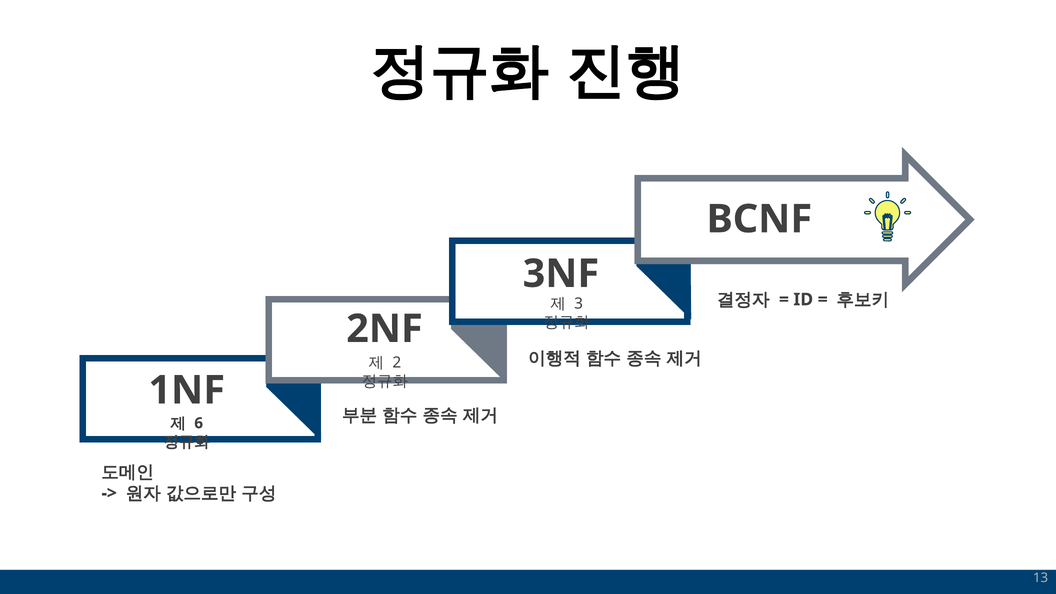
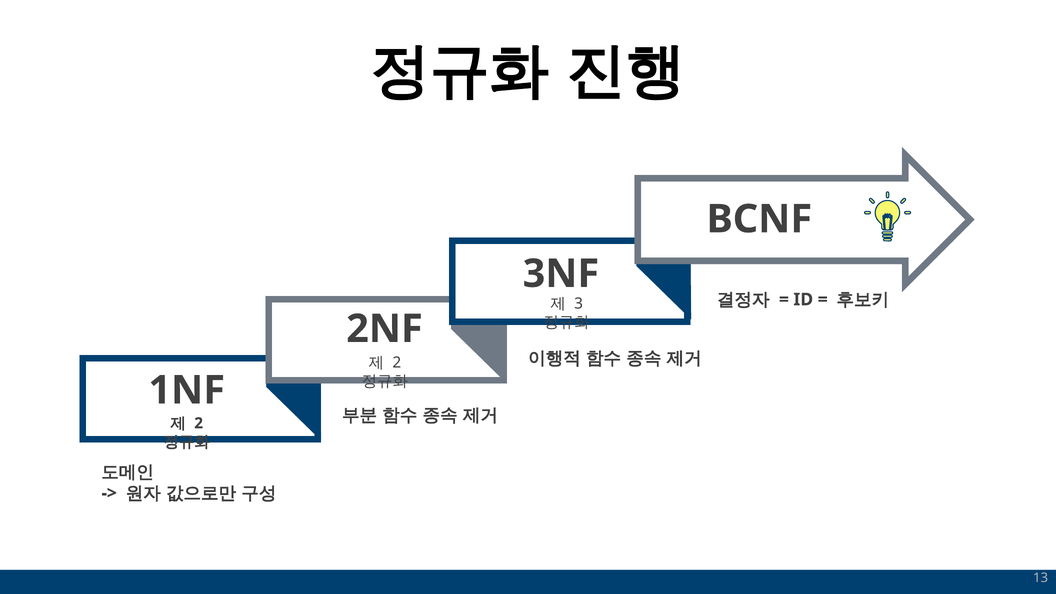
6 at (199, 423): 6 -> 2
